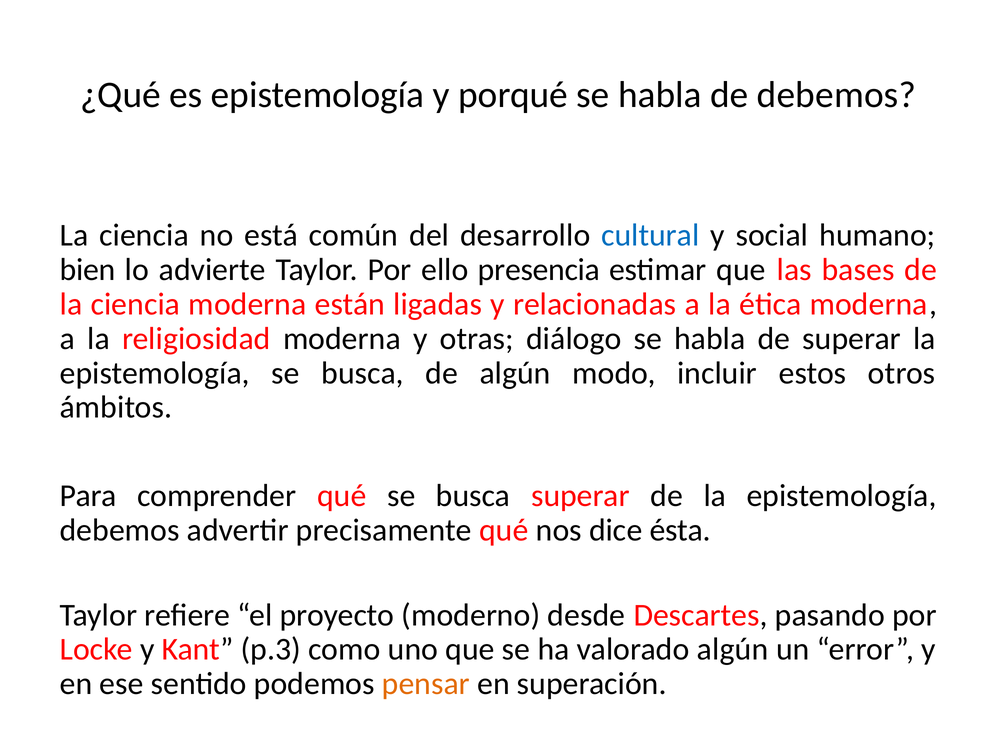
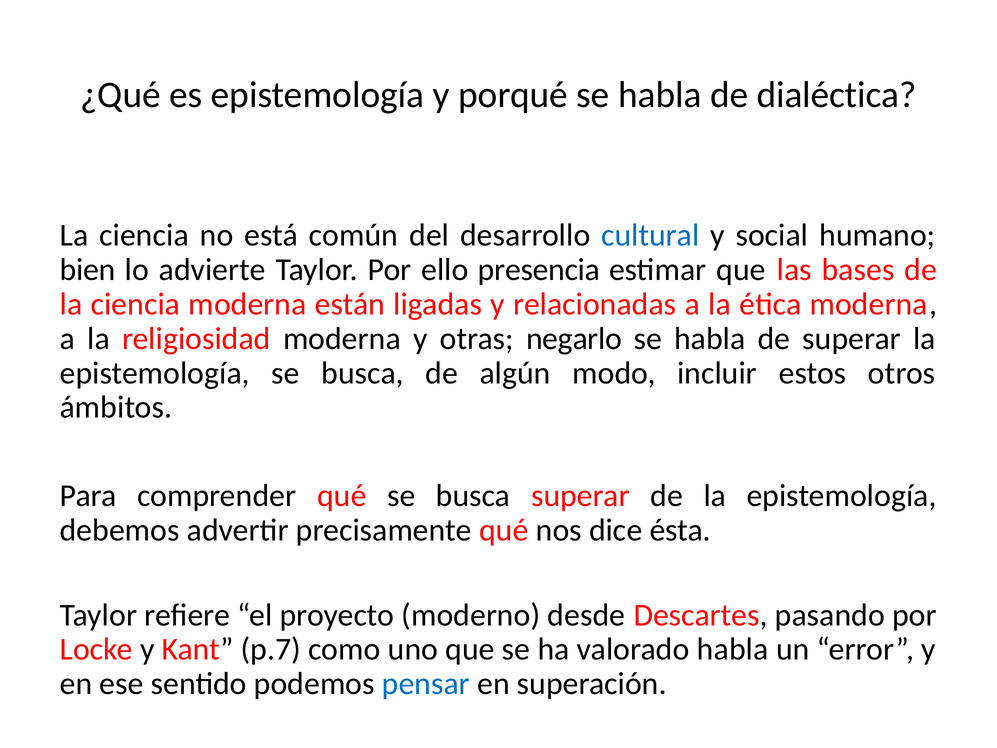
de debemos: debemos -> dialéctica
diálogo: diálogo -> negarlo
p.3: p.3 -> p.7
valorado algún: algún -> habla
pensar colour: orange -> blue
